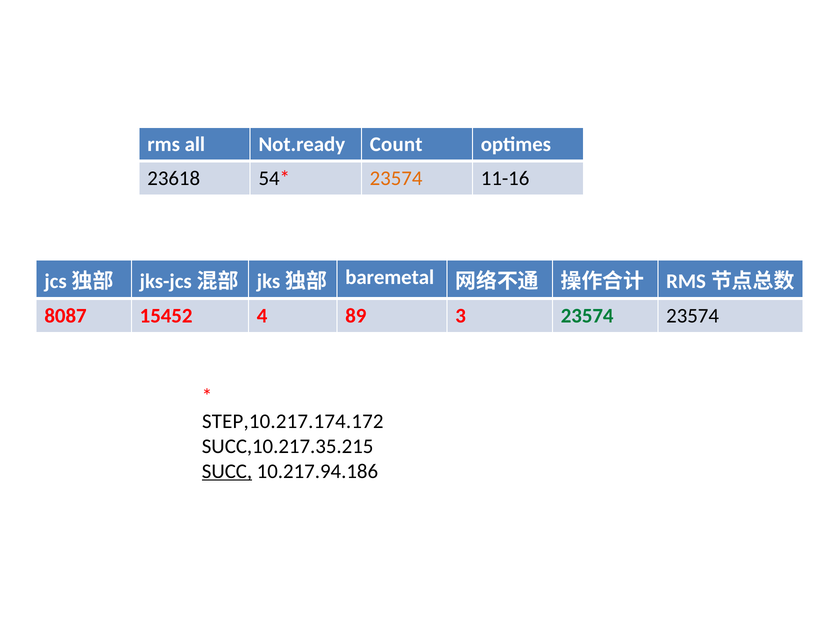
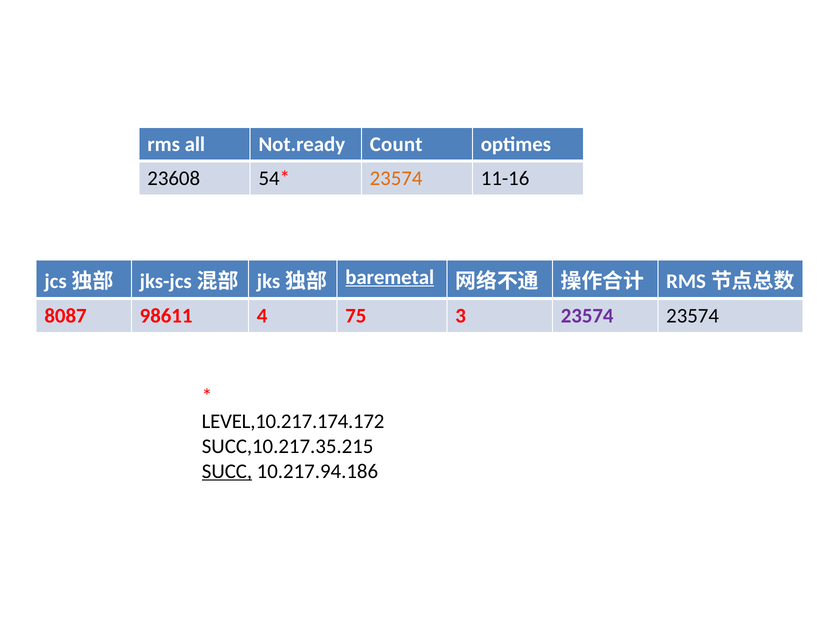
23618: 23618 -> 23608
baremetal underline: none -> present
15452: 15452 -> 98611
89: 89 -> 75
23574 at (587, 316) colour: green -> purple
STEP,10.217.174.172: STEP,10.217.174.172 -> LEVEL,10.217.174.172
